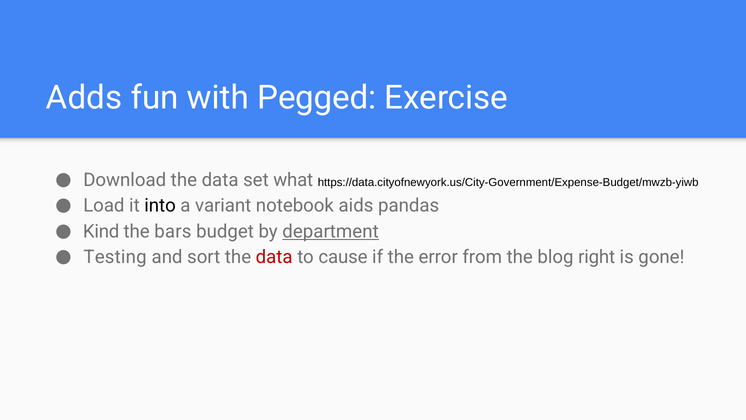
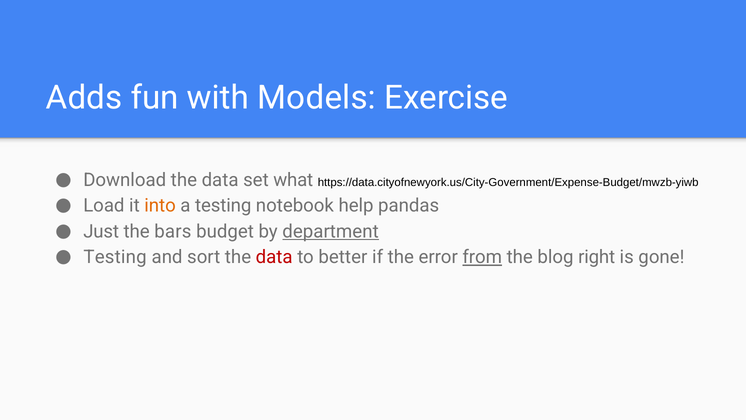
Pegged: Pegged -> Models
into colour: black -> orange
a variant: variant -> testing
aids: aids -> help
Kind: Kind -> Just
cause: cause -> better
from underline: none -> present
